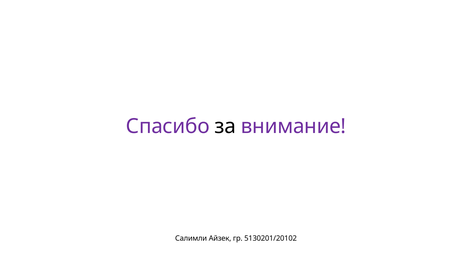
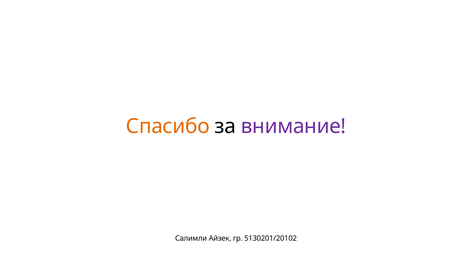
Спасибо colour: purple -> orange
